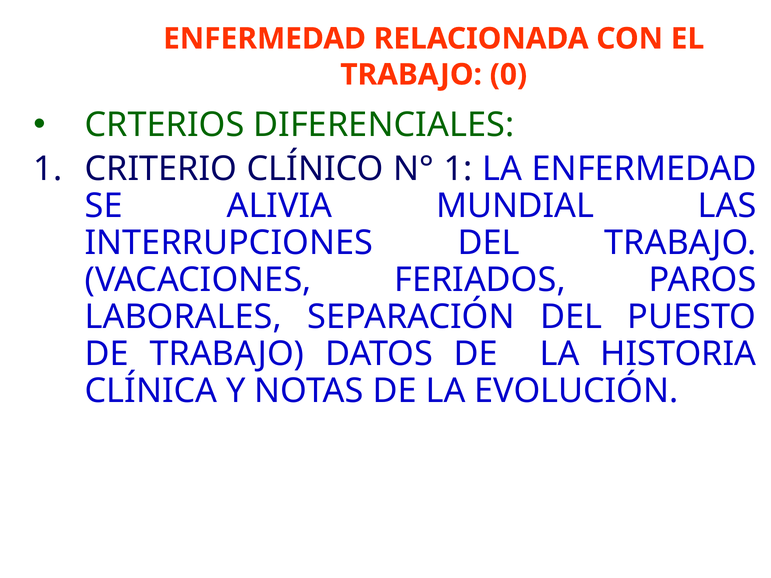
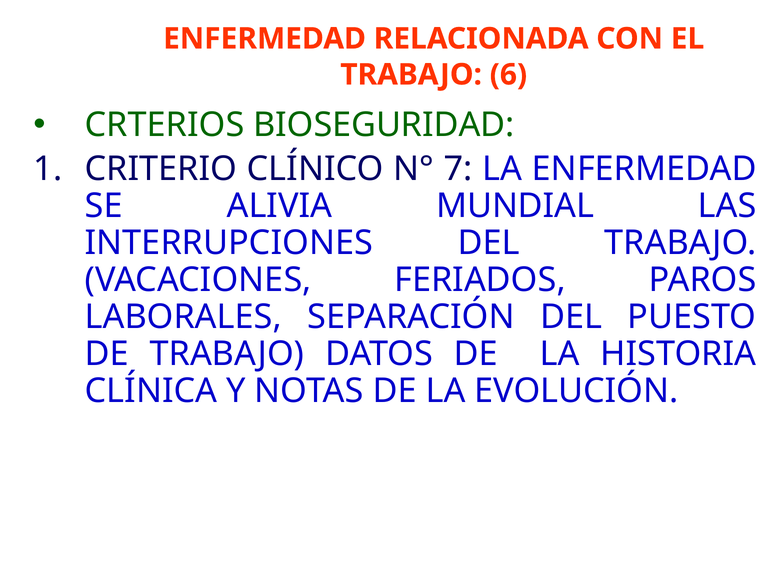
0: 0 -> 6
DIFERENCIALES: DIFERENCIALES -> BIOSEGURIDAD
N° 1: 1 -> 7
